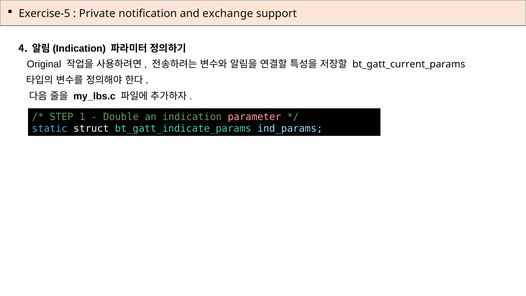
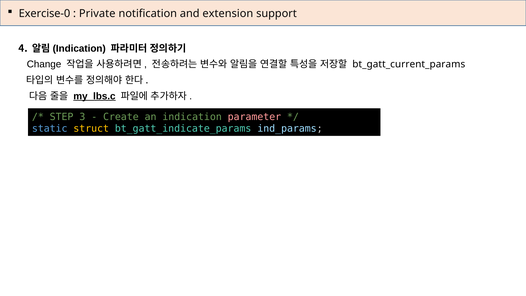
Exercise-5: Exercise-5 -> Exercise-0
exchange: exchange -> extension
Original: Original -> Change
my_lbs.c underline: none -> present
1: 1 -> 3
Double: Double -> Create
struct colour: white -> yellow
